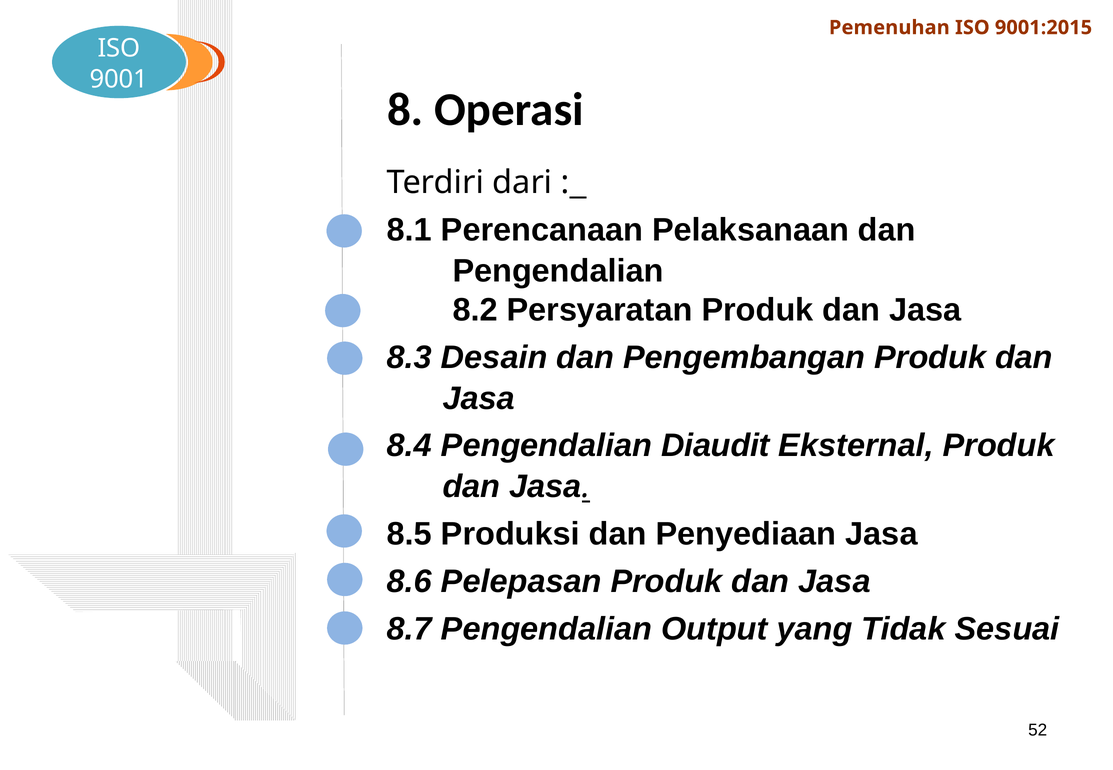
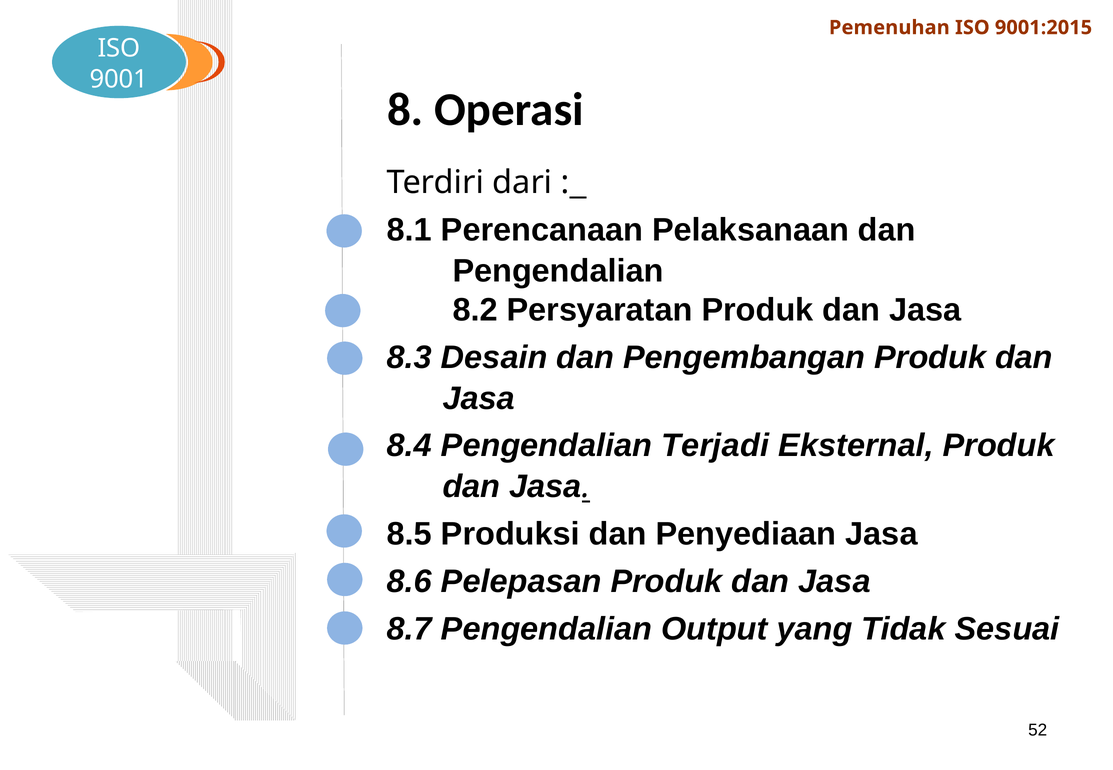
Diaudit: Diaudit -> Terjadi
